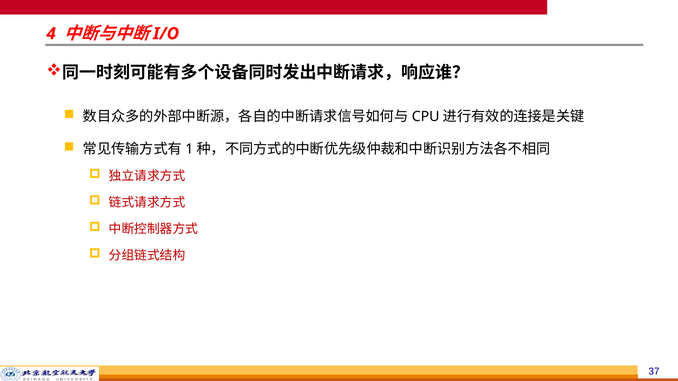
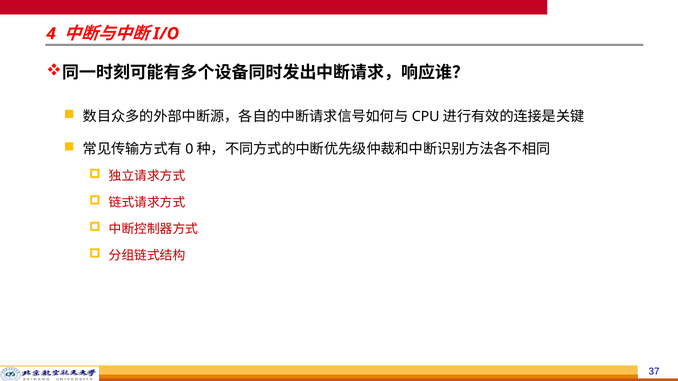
1: 1 -> 0
